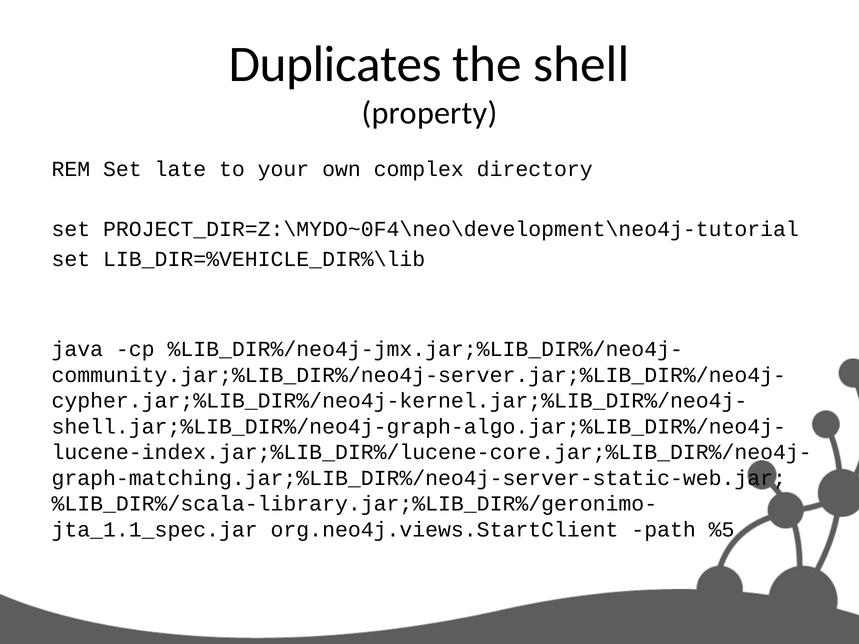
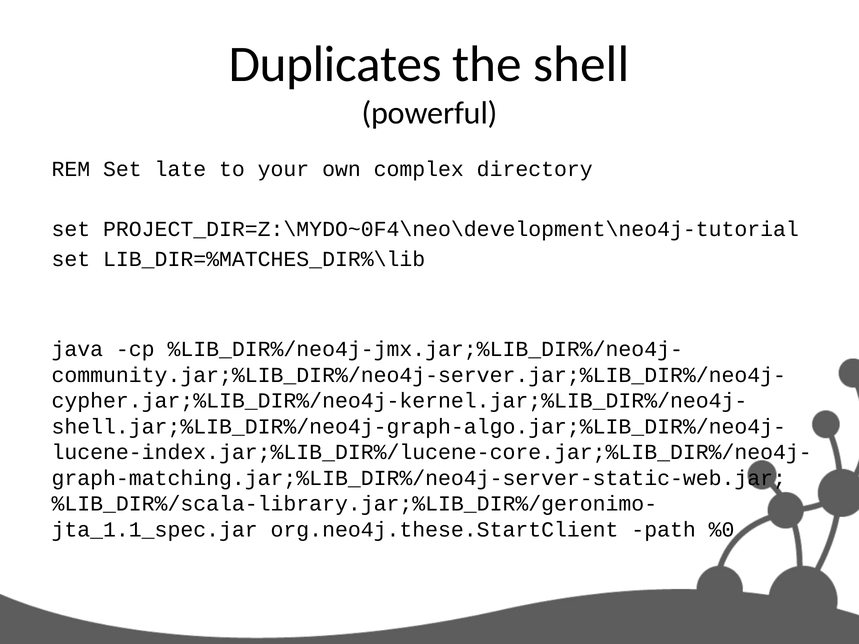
property: property -> powerful
LIB_DIR=%VEHICLE_DIR%\lib: LIB_DIR=%VEHICLE_DIR%\lib -> LIB_DIR=%MATCHES_DIR%\lib
org.neo4j.views.StartClient: org.neo4j.views.StartClient -> org.neo4j.these.StartClient
%5: %5 -> %0
